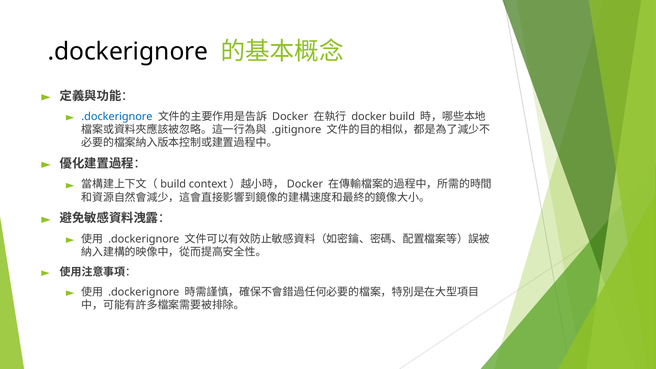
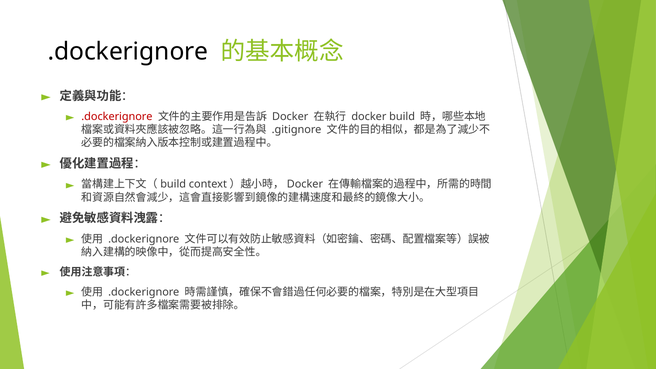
.dockerignore at (117, 117) colour: blue -> red
